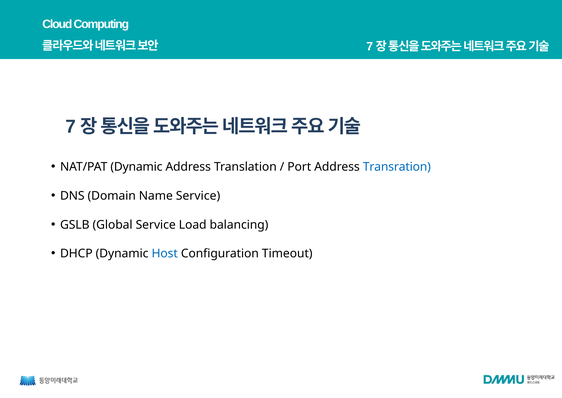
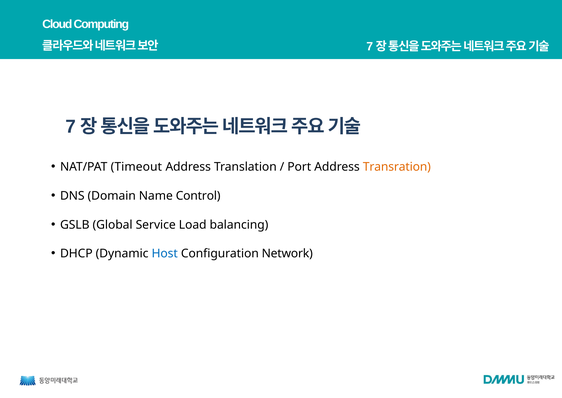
NAT/PAT Dynamic: Dynamic -> Timeout
Transration colour: blue -> orange
Name Service: Service -> Control
Timeout: Timeout -> Network
